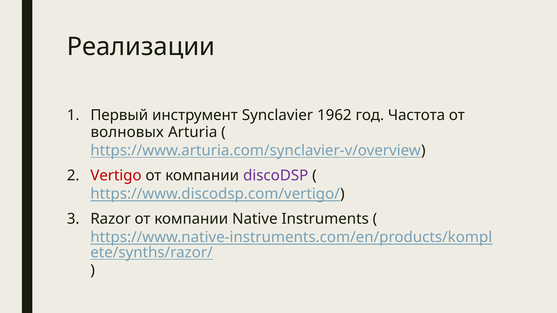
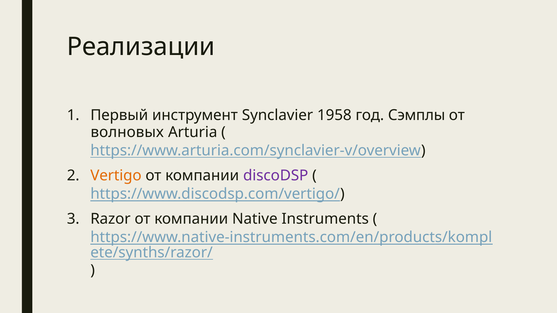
1962: 1962 -> 1958
Частота: Частота -> Cэмплы
Vertigo colour: red -> orange
